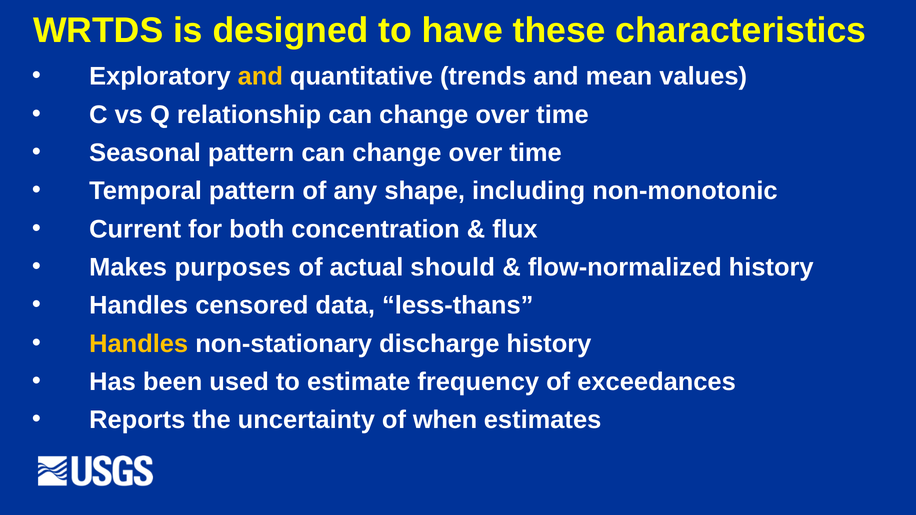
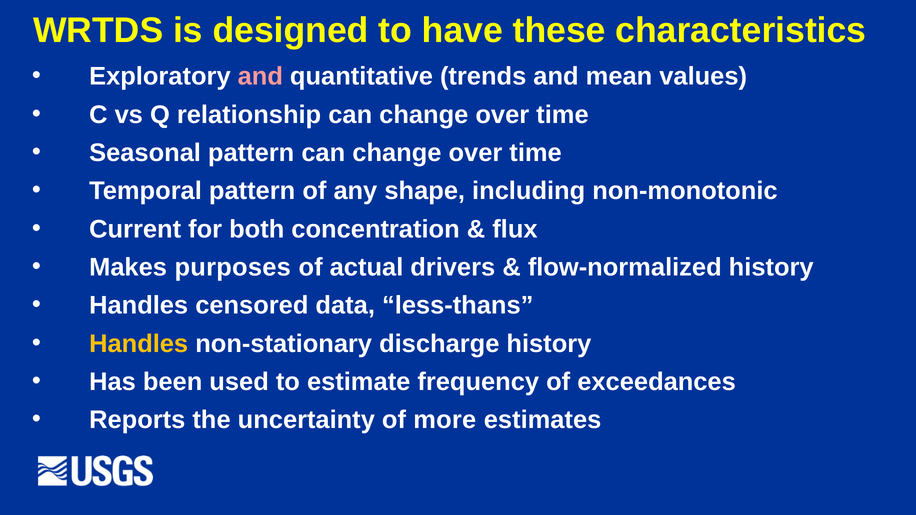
and at (260, 76) colour: yellow -> pink
should: should -> drivers
when: when -> more
